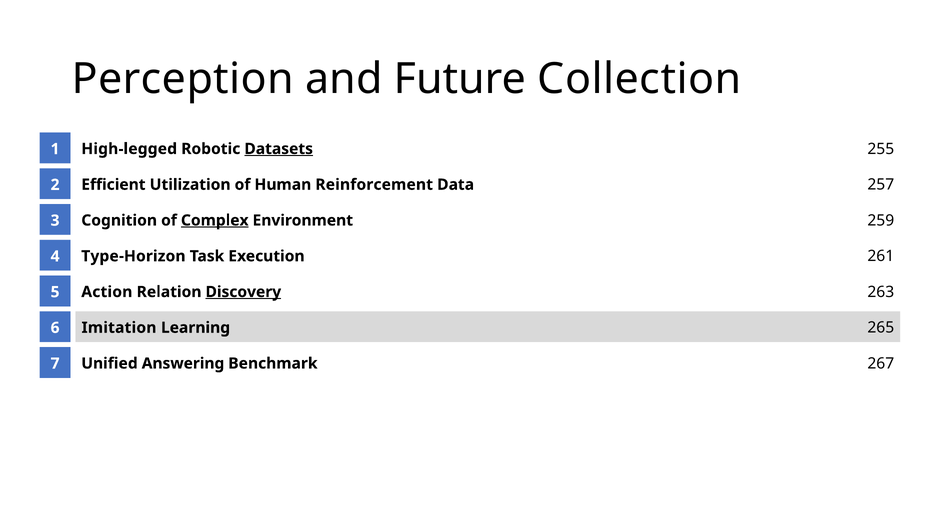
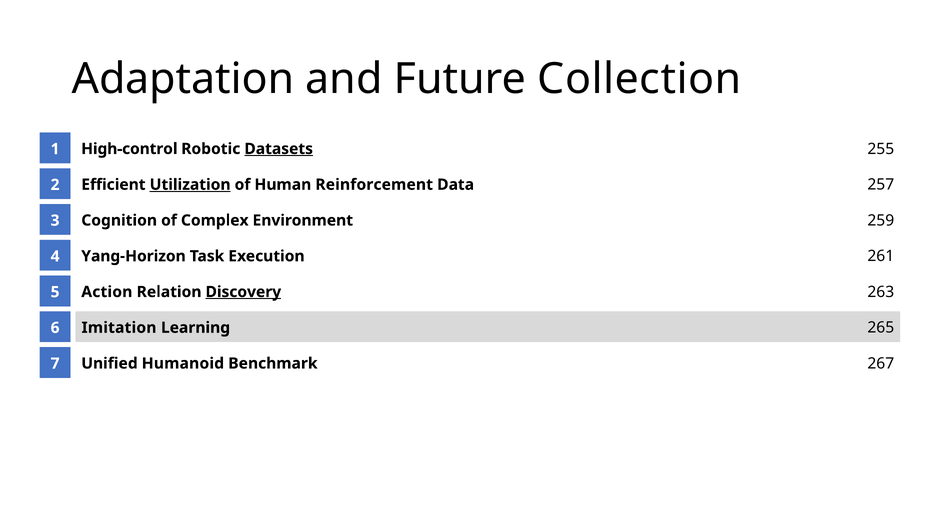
Perception: Perception -> Adaptation
High-legged: High-legged -> High-control
Utilization underline: none -> present
Complex underline: present -> none
Type-Horizon: Type-Horizon -> Yang-Horizon
Answering: Answering -> Humanoid
